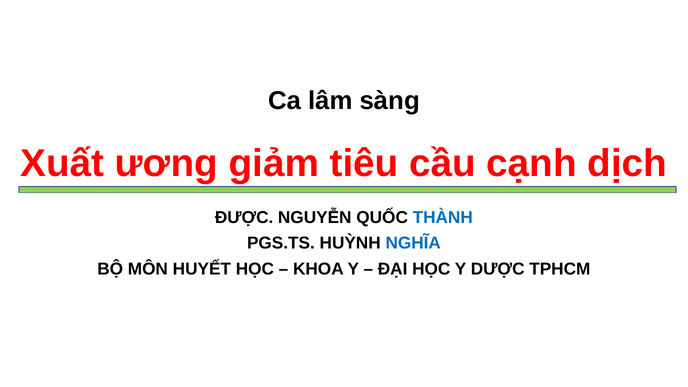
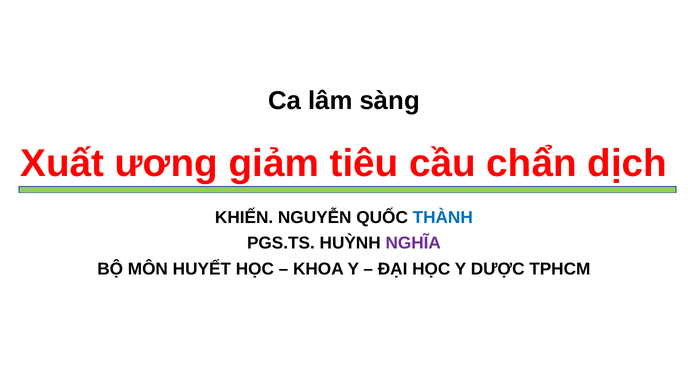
cạnh: cạnh -> chẩn
ĐƯỢC: ĐƯỢC -> KHIẾN
NGHĨA colour: blue -> purple
